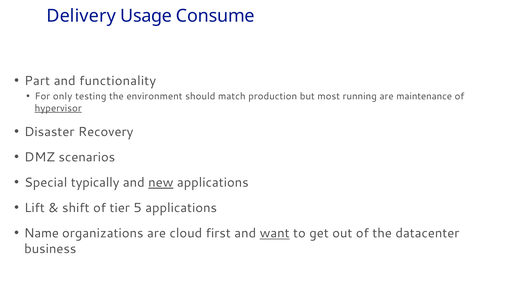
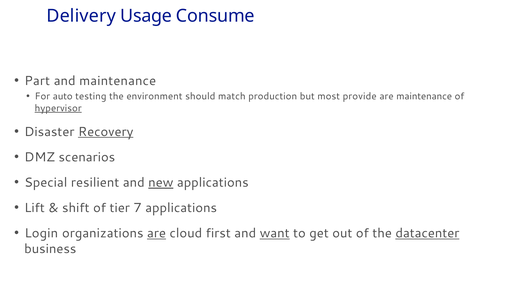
and functionality: functionality -> maintenance
only: only -> auto
running: running -> provide
Recovery underline: none -> present
typically: typically -> resilient
5: 5 -> 7
Name: Name -> Login
are at (157, 233) underline: none -> present
datacenter underline: none -> present
